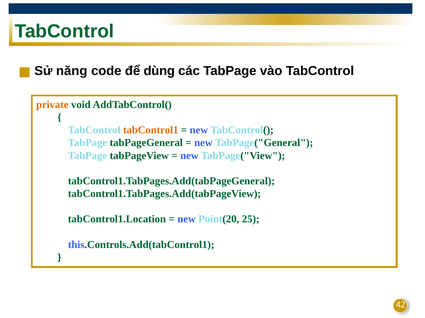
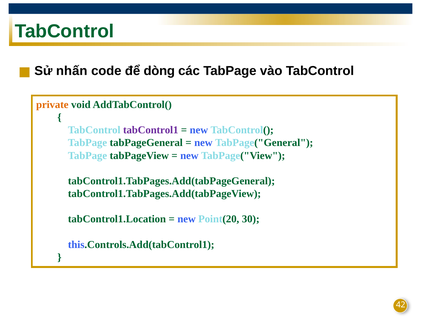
năng: năng -> nhấn
dùng: dùng -> dòng
tabControl1 colour: orange -> purple
25: 25 -> 30
